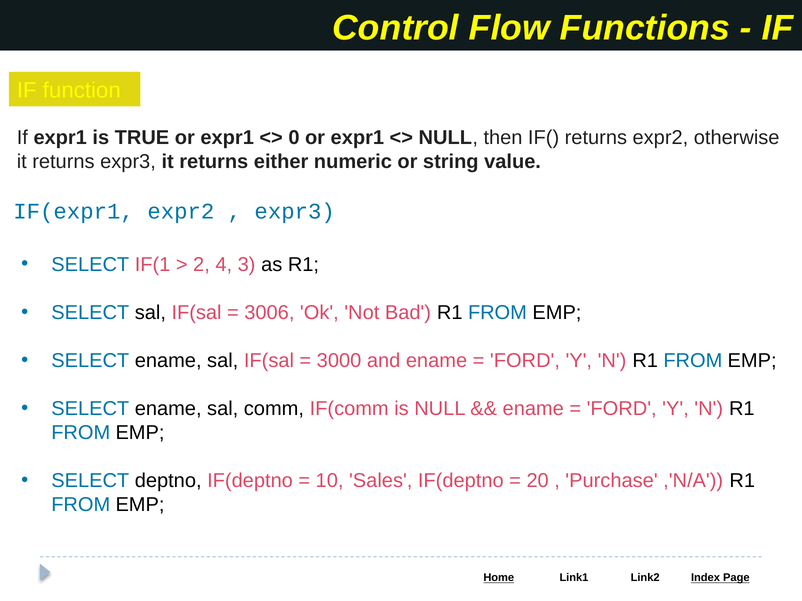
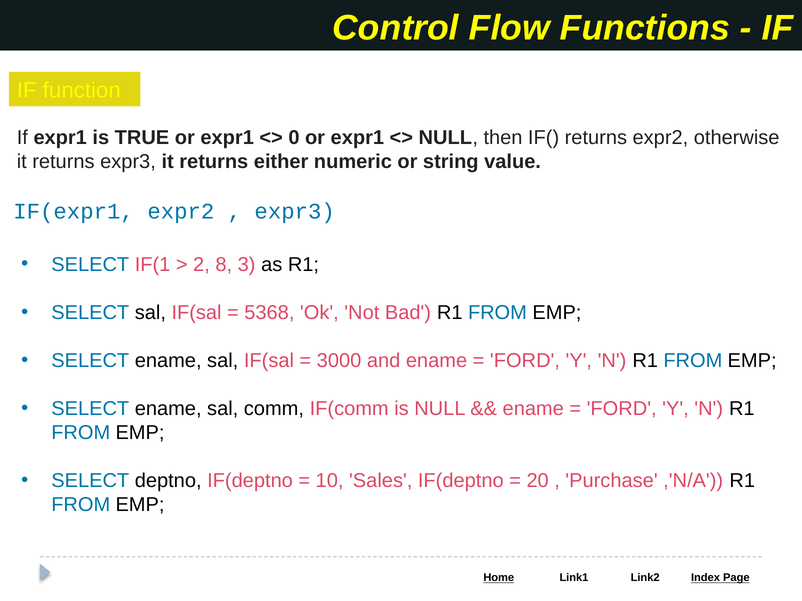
4: 4 -> 8
3006: 3006 -> 5368
